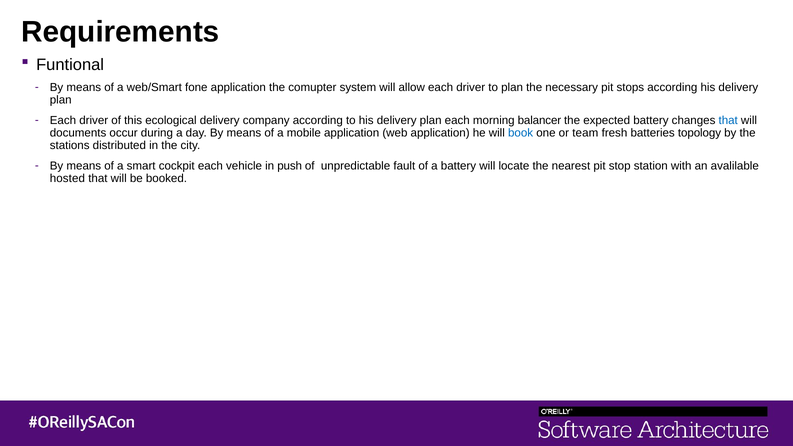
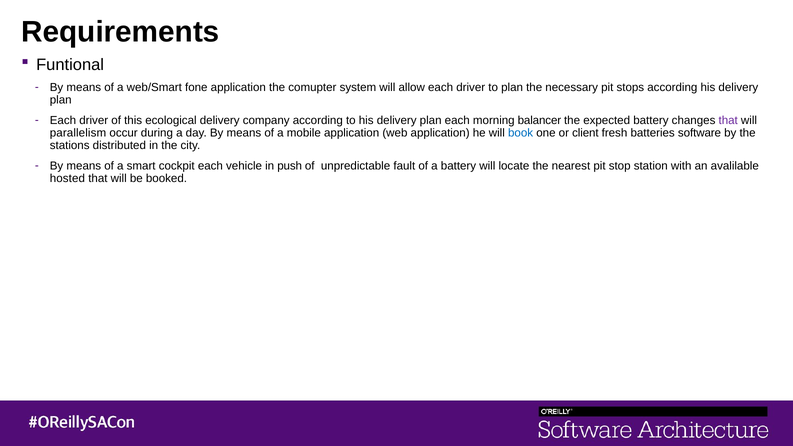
that at (728, 120) colour: blue -> purple
documents: documents -> parallelism
team: team -> client
topology: topology -> software
